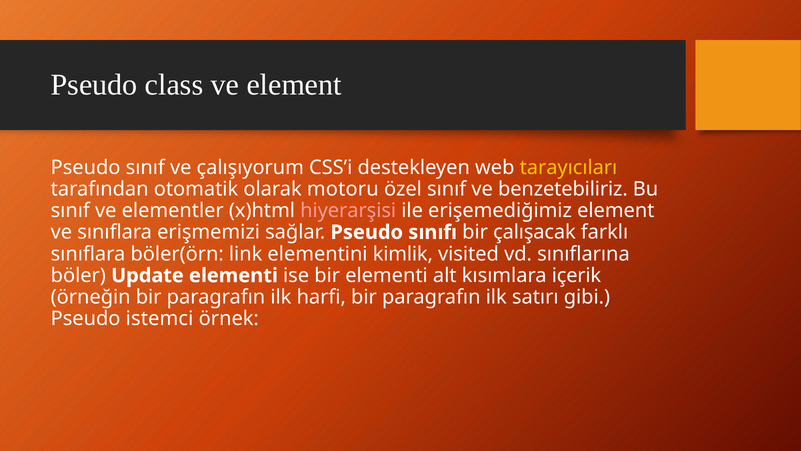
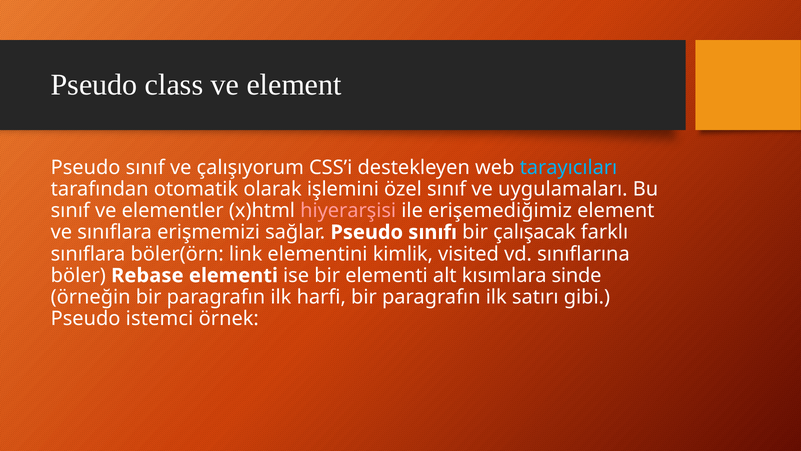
tarayıcıları colour: yellow -> light blue
motoru: motoru -> işlemini
benzetebiliriz: benzetebiliriz -> uygulamaları
Update: Update -> Rebase
içerik: içerik -> sinde
